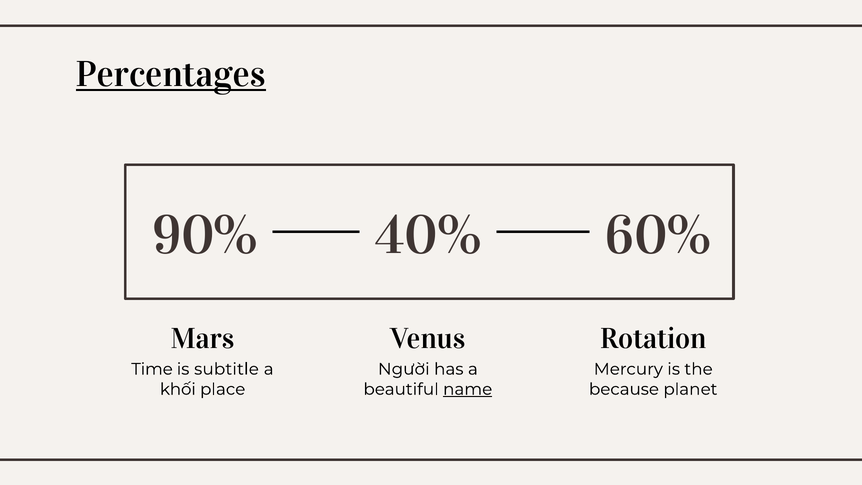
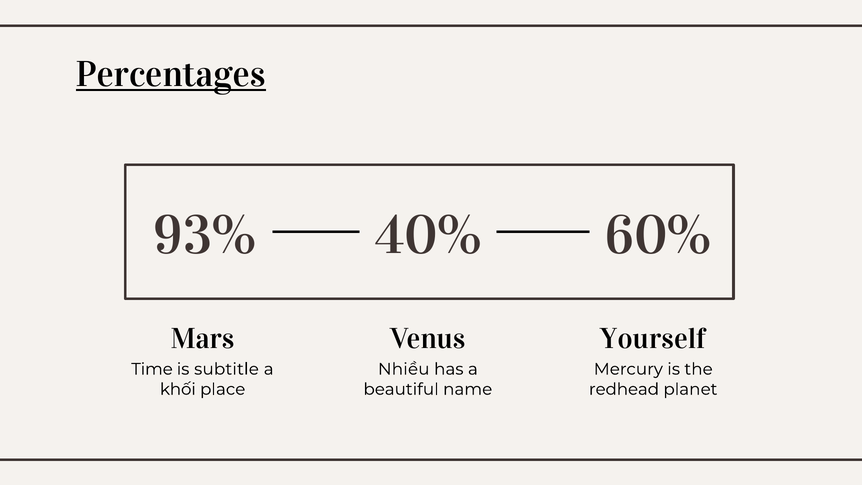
90%: 90% -> 93%
Rotation: Rotation -> Yourself
Người: Người -> Nhiều
name underline: present -> none
because: because -> redhead
